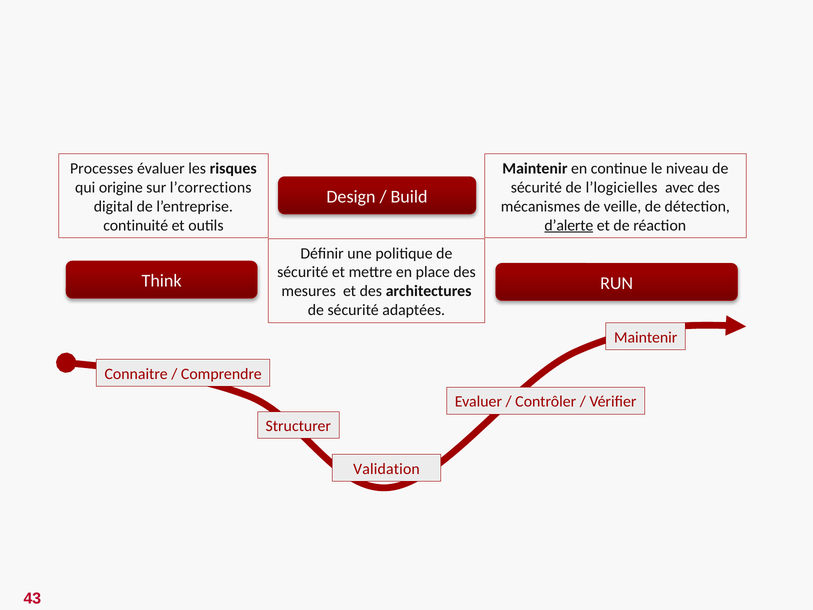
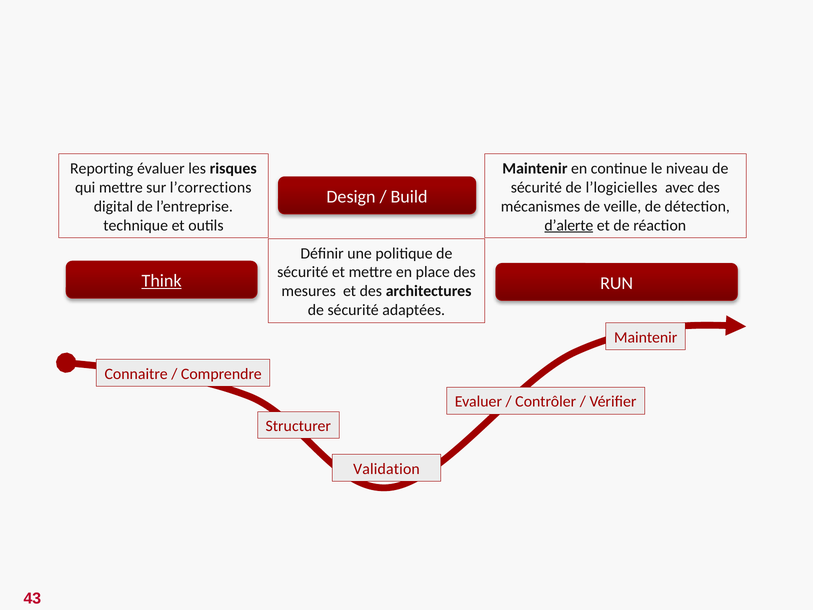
Processes: Processes -> Reporting
qui origine: origine -> mettre
continuité: continuité -> technique
Think underline: none -> present
